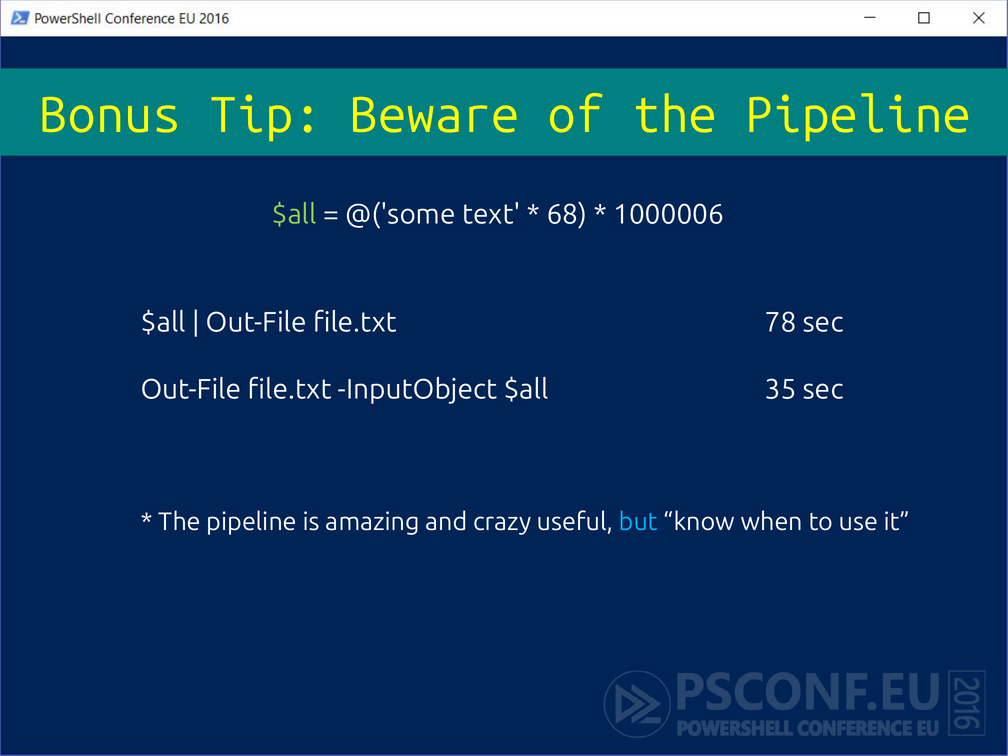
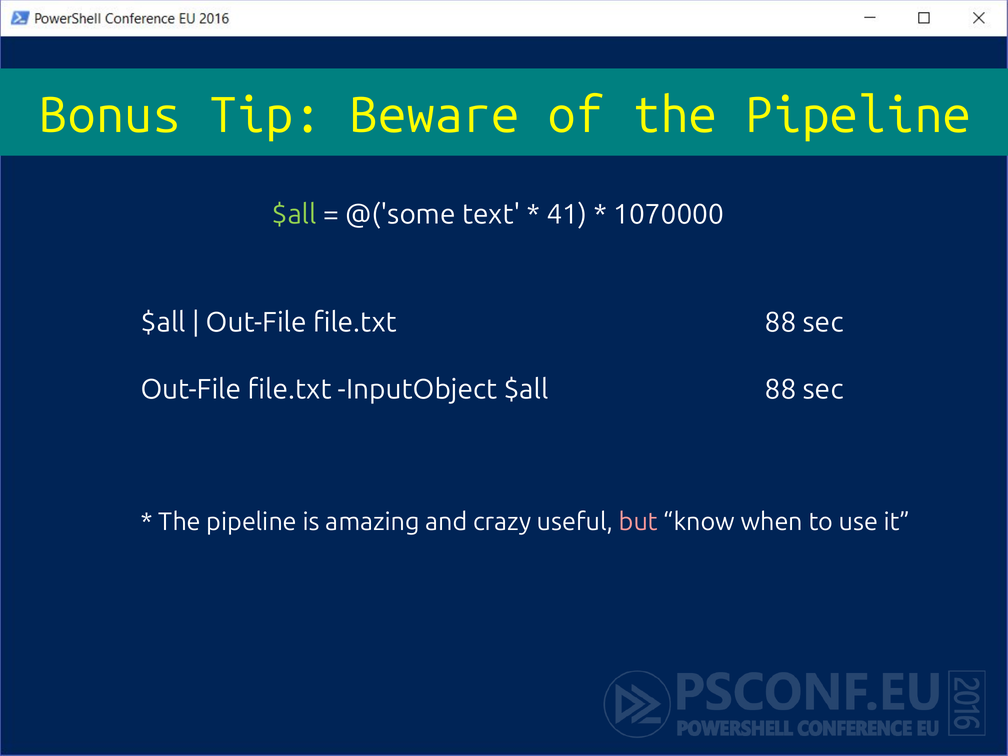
68: 68 -> 41
1000006: 1000006 -> 1070000
file.txt 78: 78 -> 88
$all 35: 35 -> 88
but colour: light blue -> pink
